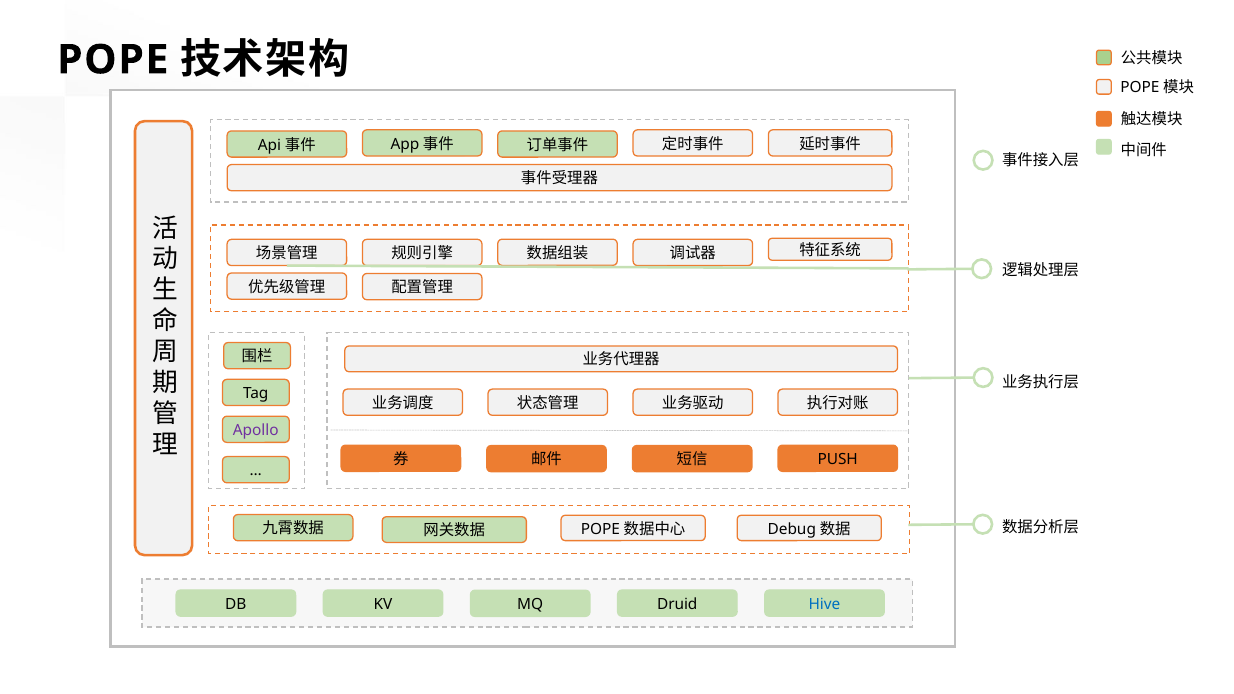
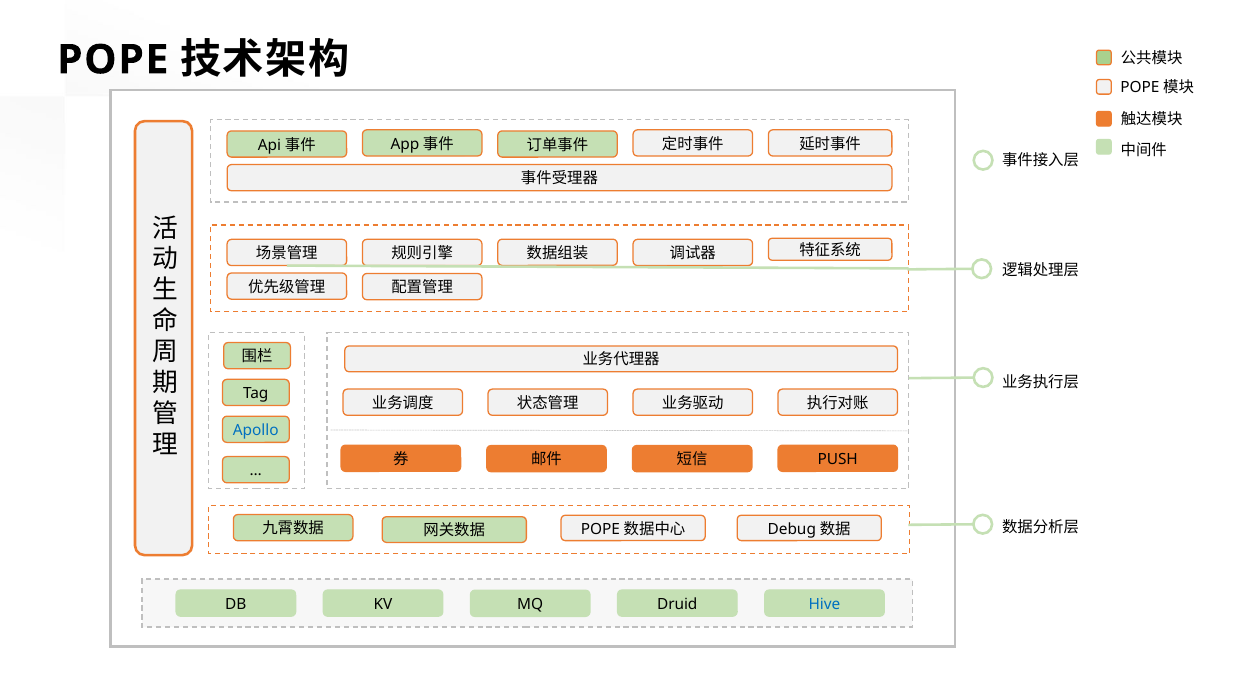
Apollo colour: purple -> blue
